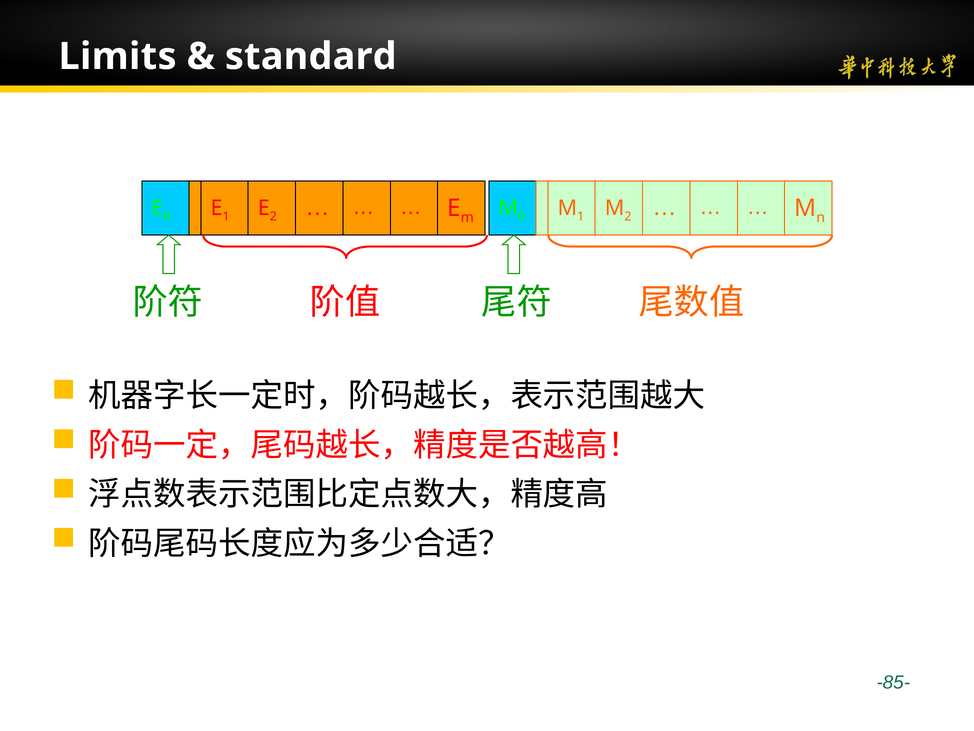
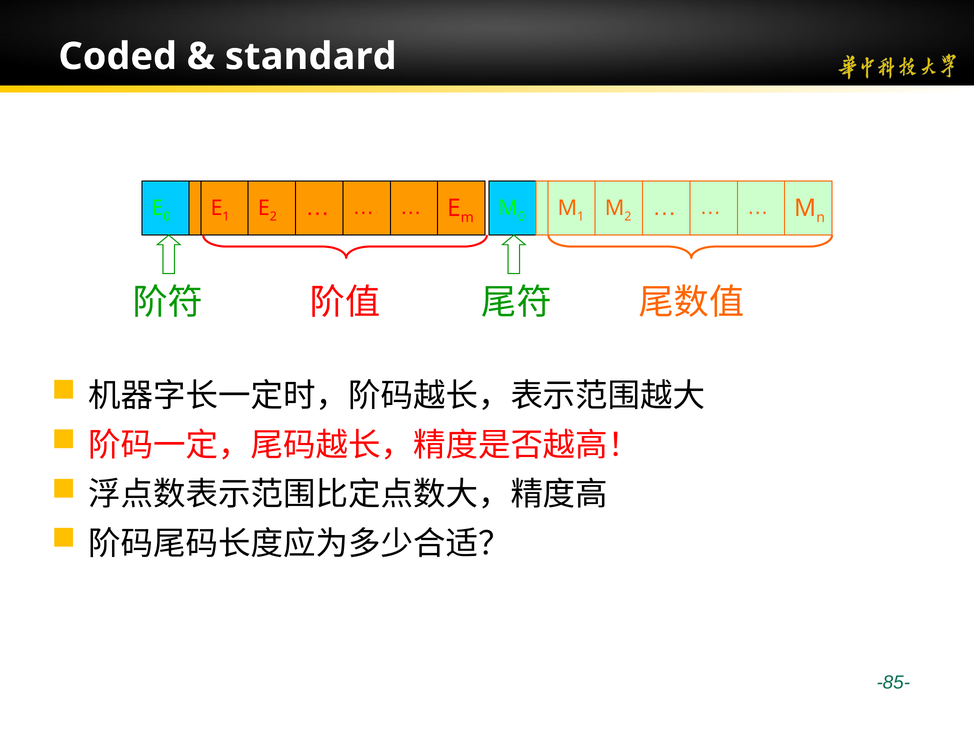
Limits: Limits -> Coded
